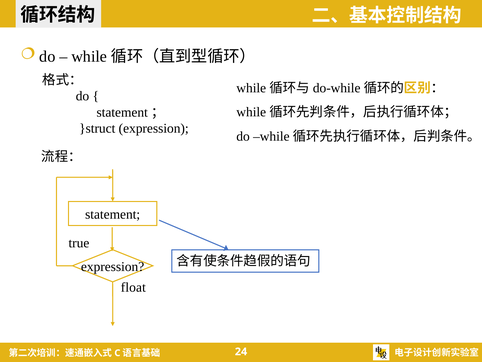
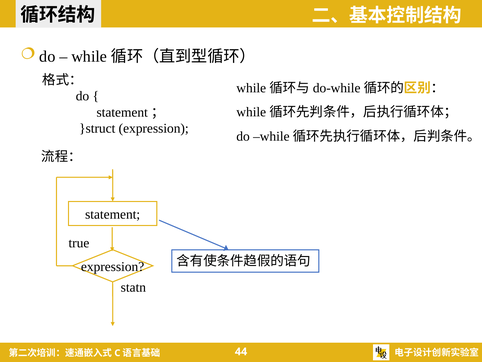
float: float -> statn
24: 24 -> 44
